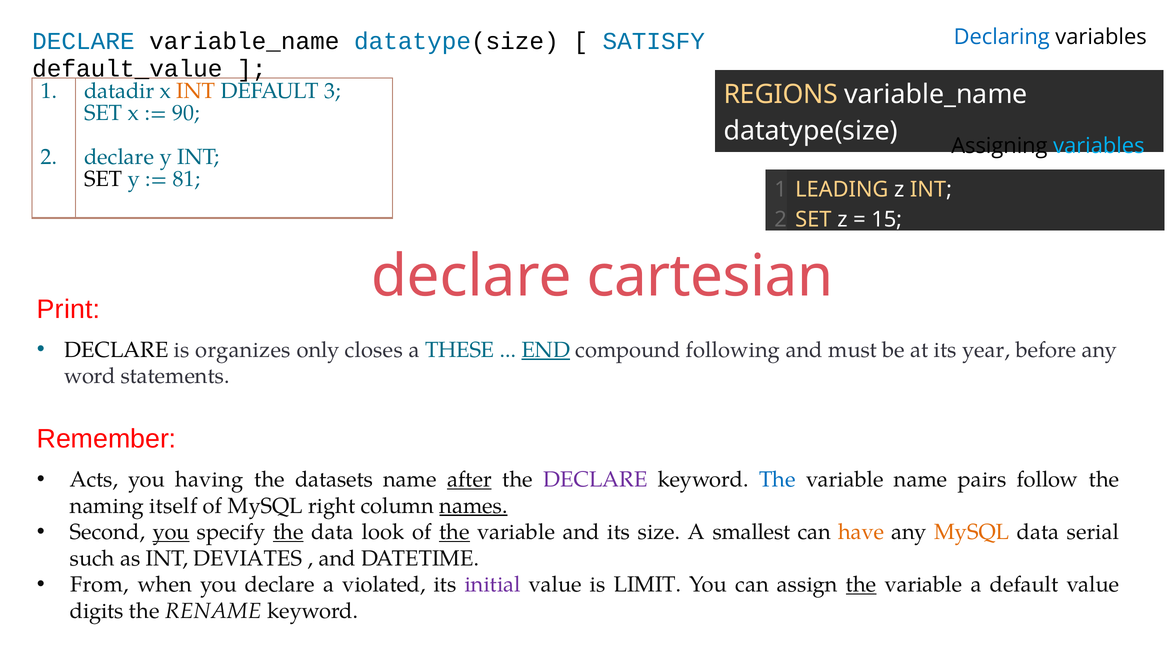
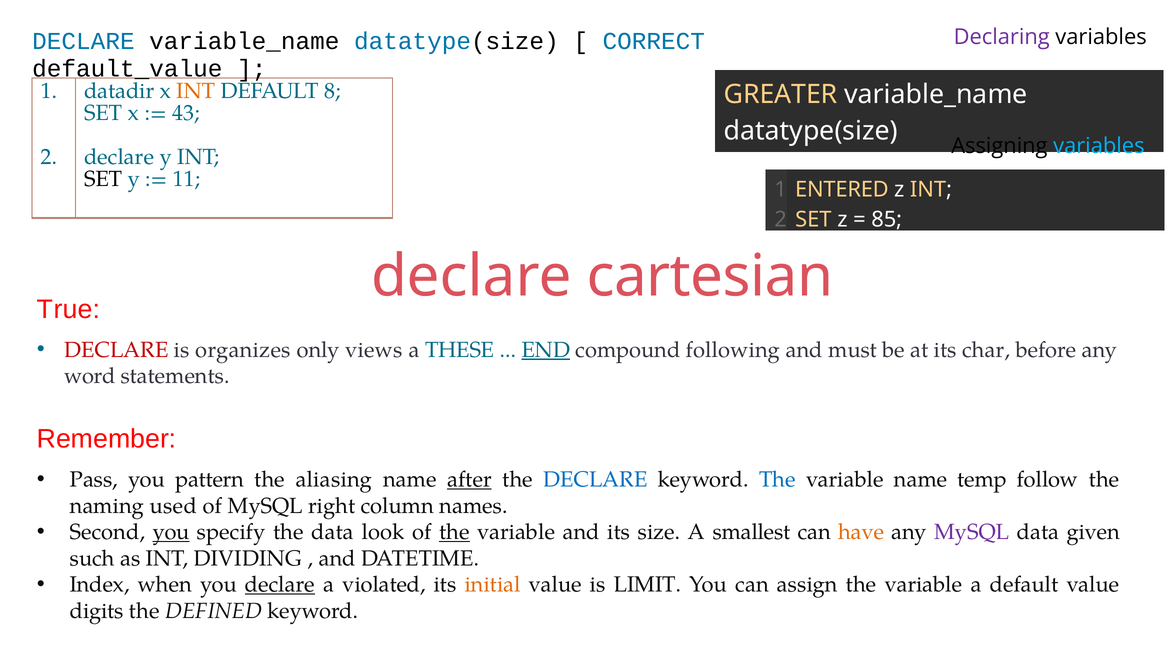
Declaring colour: blue -> purple
SATISFY: SATISFY -> CORRECT
3: 3 -> 8
REGIONS: REGIONS -> GREATER
90: 90 -> 43
81: 81 -> 11
LEADING: LEADING -> ENTERED
15: 15 -> 85
Print: Print -> True
DECLARE at (116, 350) colour: black -> red
closes: closes -> views
year: year -> char
Acts: Acts -> Pass
having: having -> pattern
datasets: datasets -> aliasing
DECLARE at (595, 480) colour: purple -> blue
pairs: pairs -> temp
itself: itself -> used
names underline: present -> none
the at (288, 532) underline: present -> none
MySQL at (972, 532) colour: orange -> purple
serial: serial -> given
DEVIATES: DEVIATES -> DIVIDING
From: From -> Index
declare at (280, 585) underline: none -> present
initial colour: purple -> orange
the at (861, 585) underline: present -> none
RENAME: RENAME -> DEFINED
